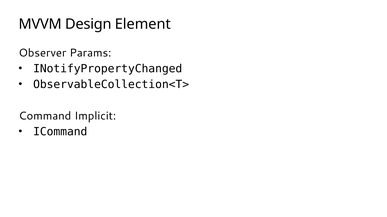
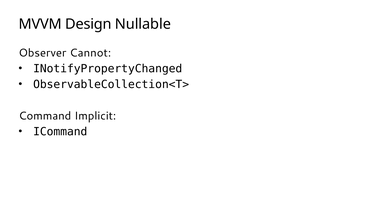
Element: Element -> Nullable
Params: Params -> Cannot
